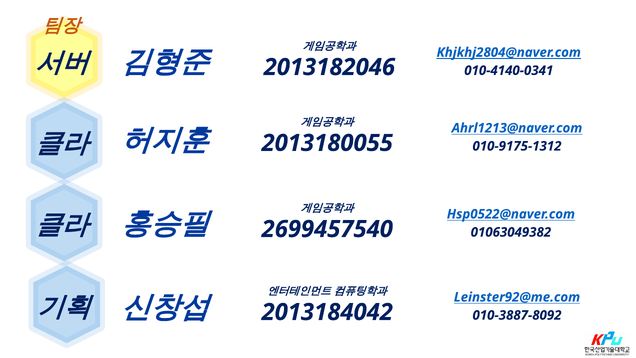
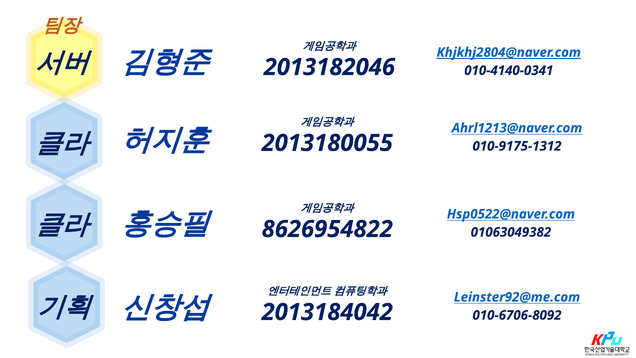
2699457540: 2699457540 -> 8626954822
010-3887-8092: 010-3887-8092 -> 010-6706-8092
